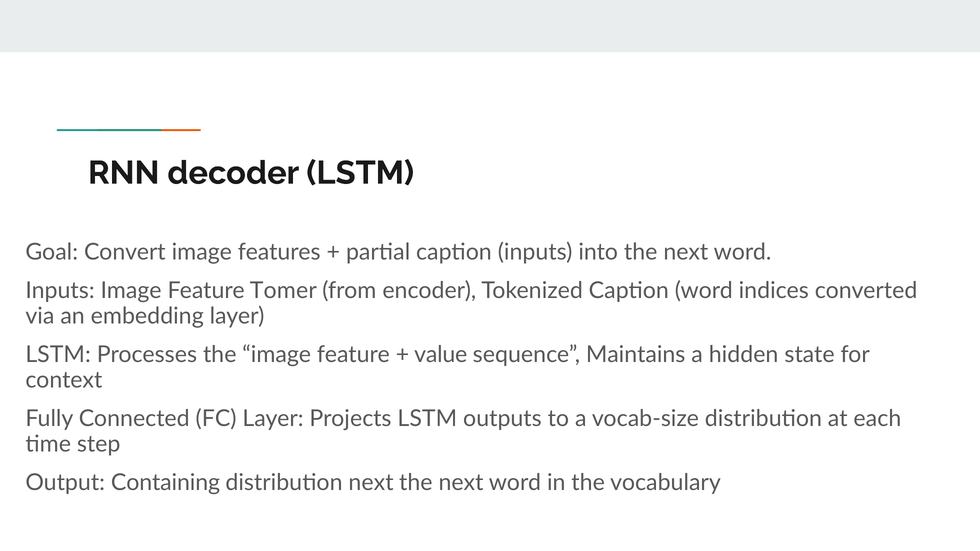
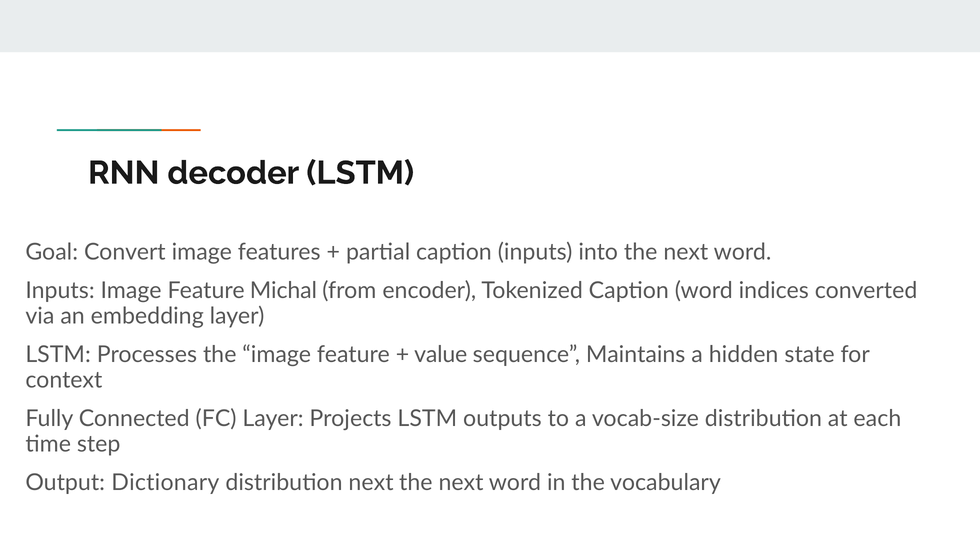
Tomer: Tomer -> Michal
Containing: Containing -> Dictionary
